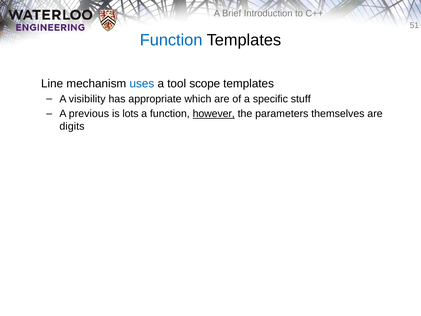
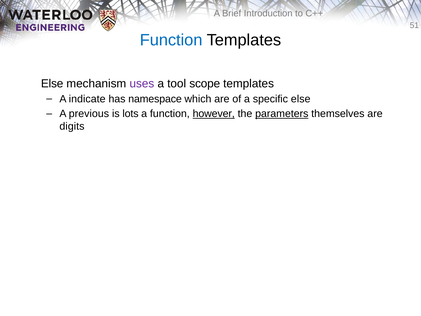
Line at (52, 84): Line -> Else
uses colour: blue -> purple
visibility: visibility -> indicate
appropriate: appropriate -> namespace
specific stuff: stuff -> else
parameters underline: none -> present
